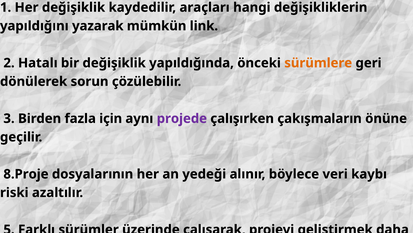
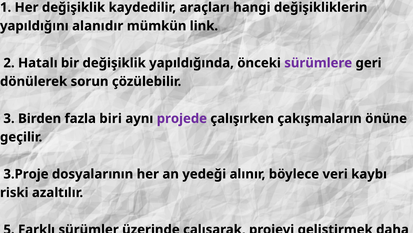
yazarak: yazarak -> alanıdır
sürümlere colour: orange -> purple
için: için -> biri
8.Proje: 8.Proje -> 3.Proje
